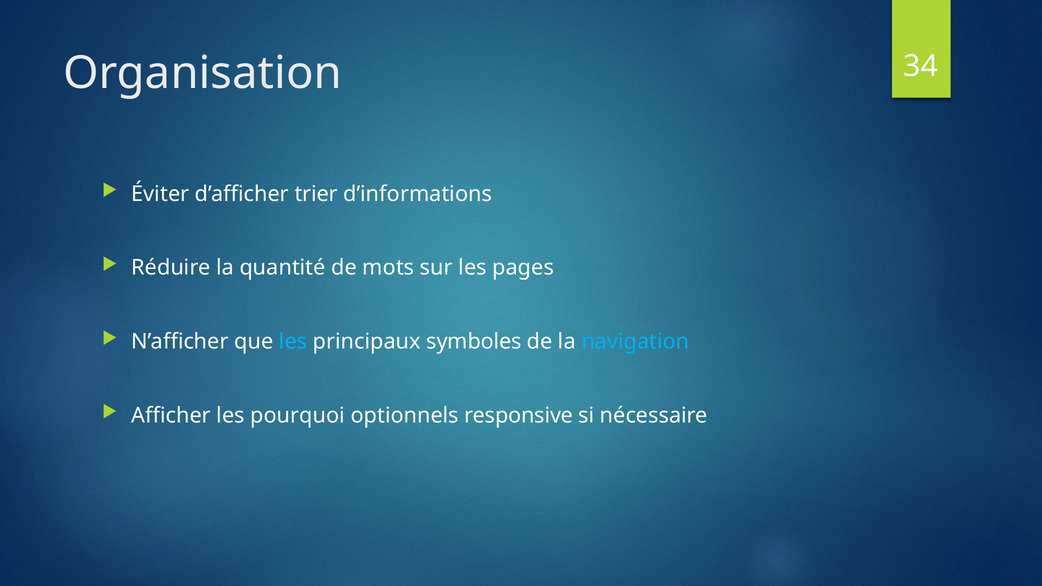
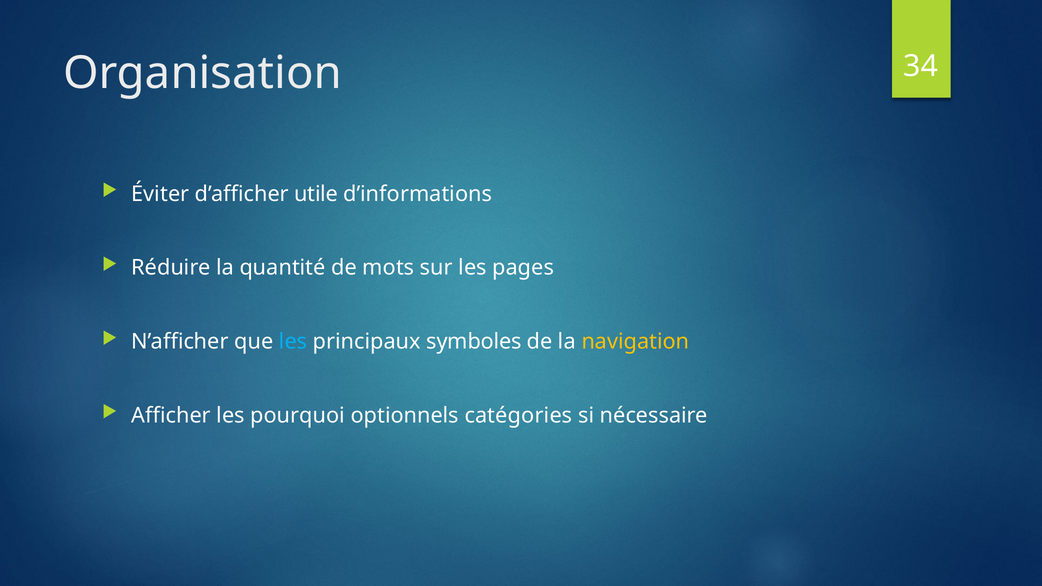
trier: trier -> utile
navigation colour: light blue -> yellow
responsive: responsive -> catégories
